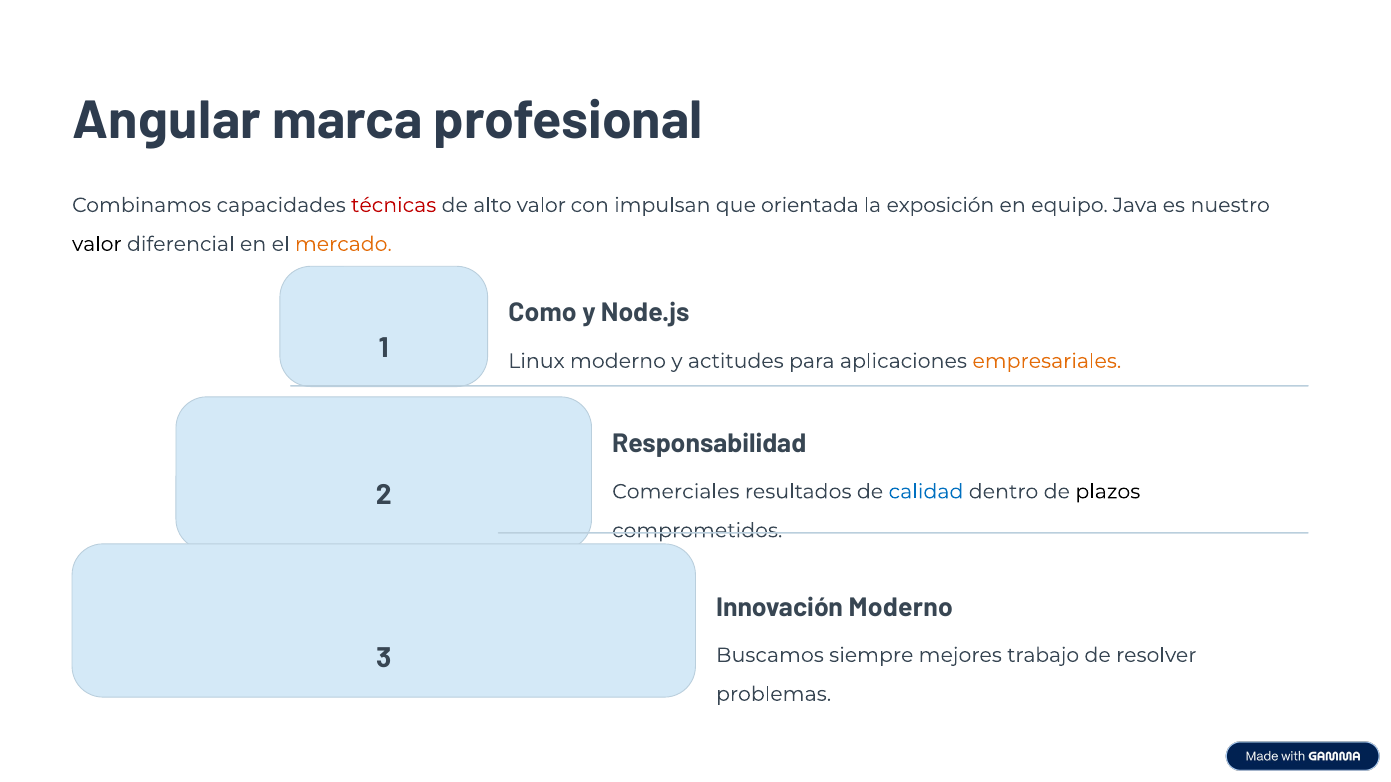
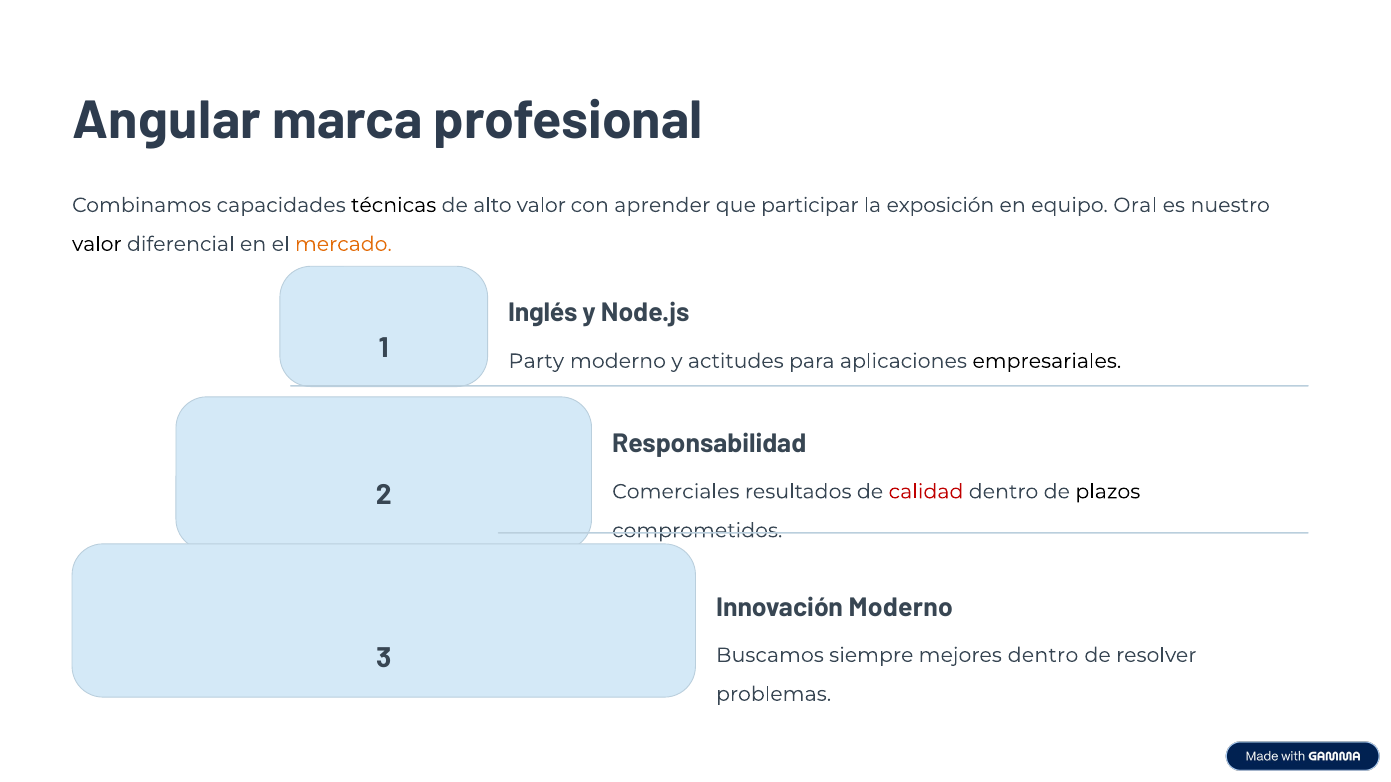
técnicas colour: red -> black
impulsan: impulsan -> aprender
orientada: orientada -> participar
Java: Java -> Oral
Como: Como -> Inglés
Linux: Linux -> Party
empresariales colour: orange -> black
calidad colour: blue -> red
mejores trabajo: trabajo -> dentro
